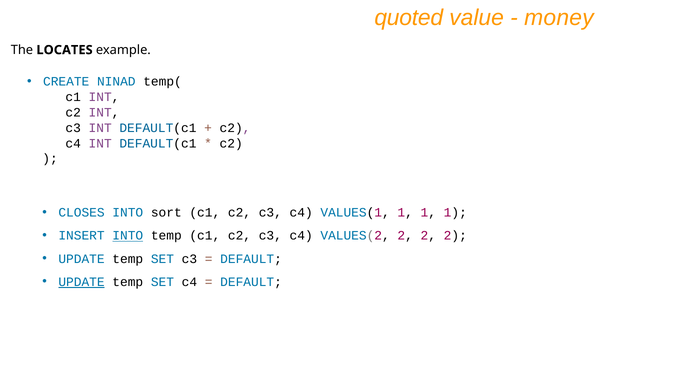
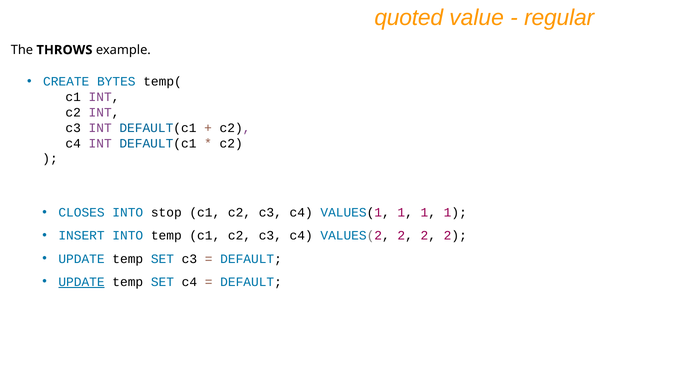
money: money -> regular
LOCATES: LOCATES -> THROWS
NINAD: NINAD -> BYTES
sort: sort -> stop
INTO at (128, 236) underline: present -> none
